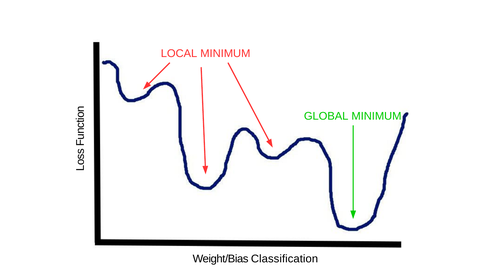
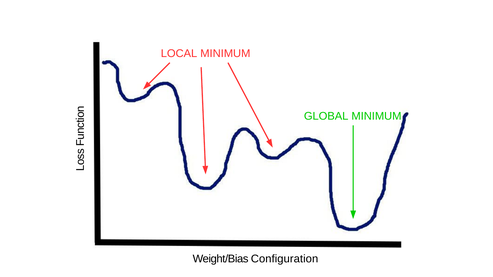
Classification: Classification -> Configuration
